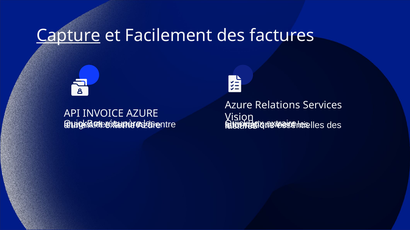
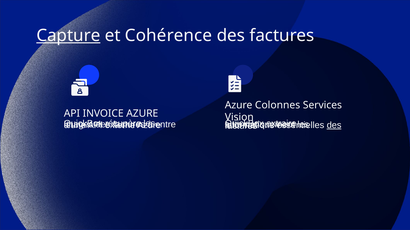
Facilement: Facilement -> Cohérence
Relations: Relations -> Colonnes
des at (334, 125) underline: none -> present
